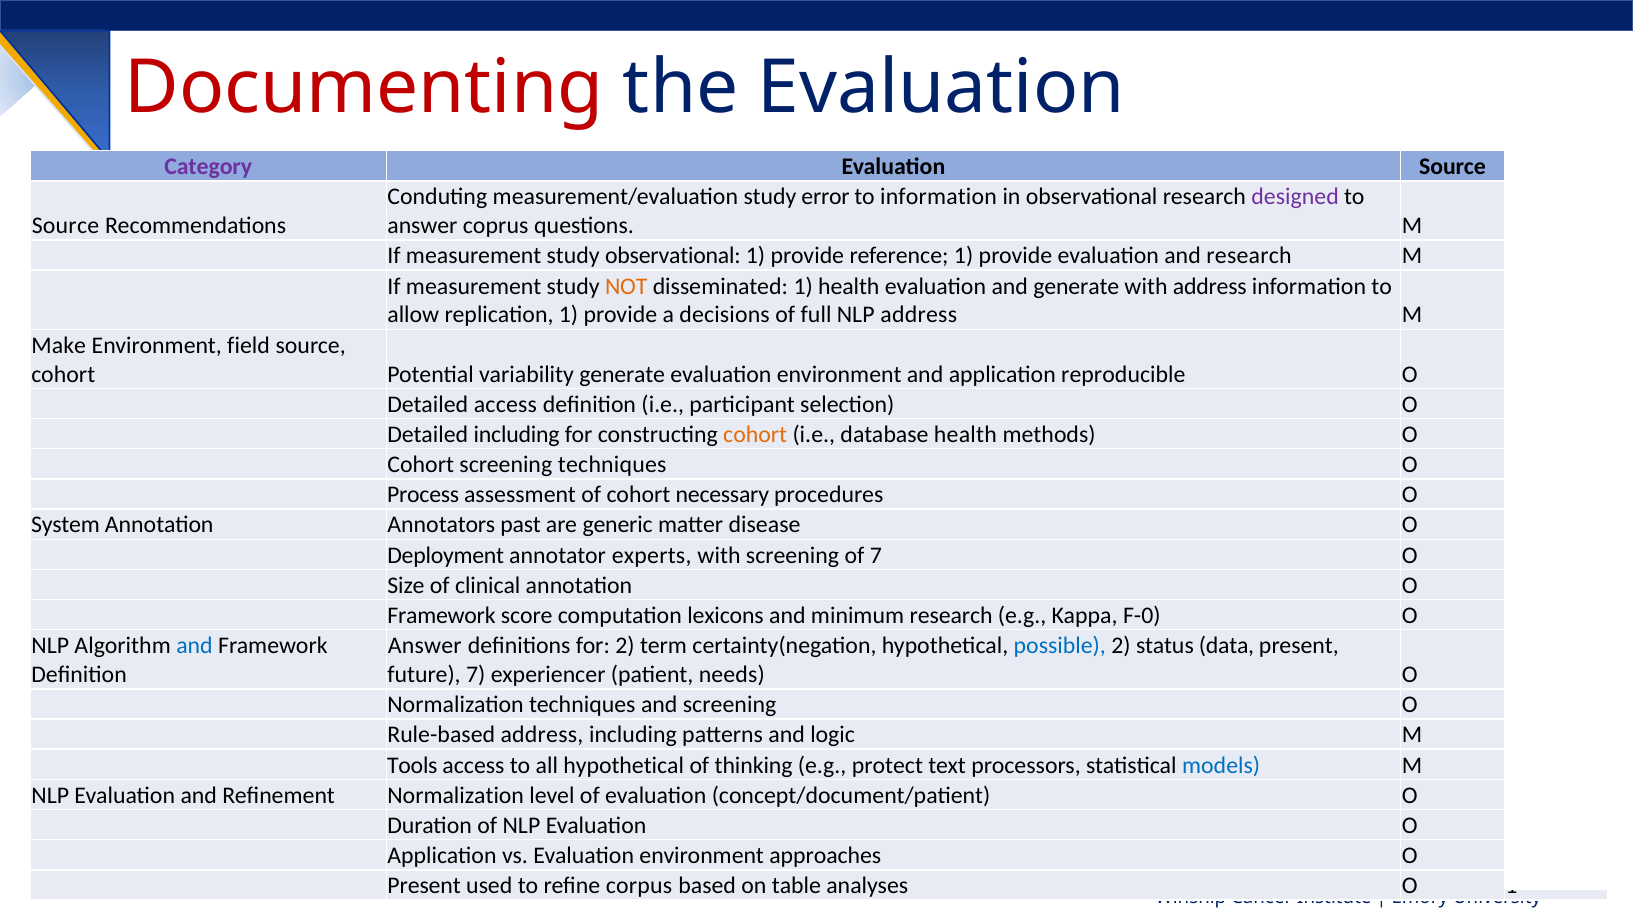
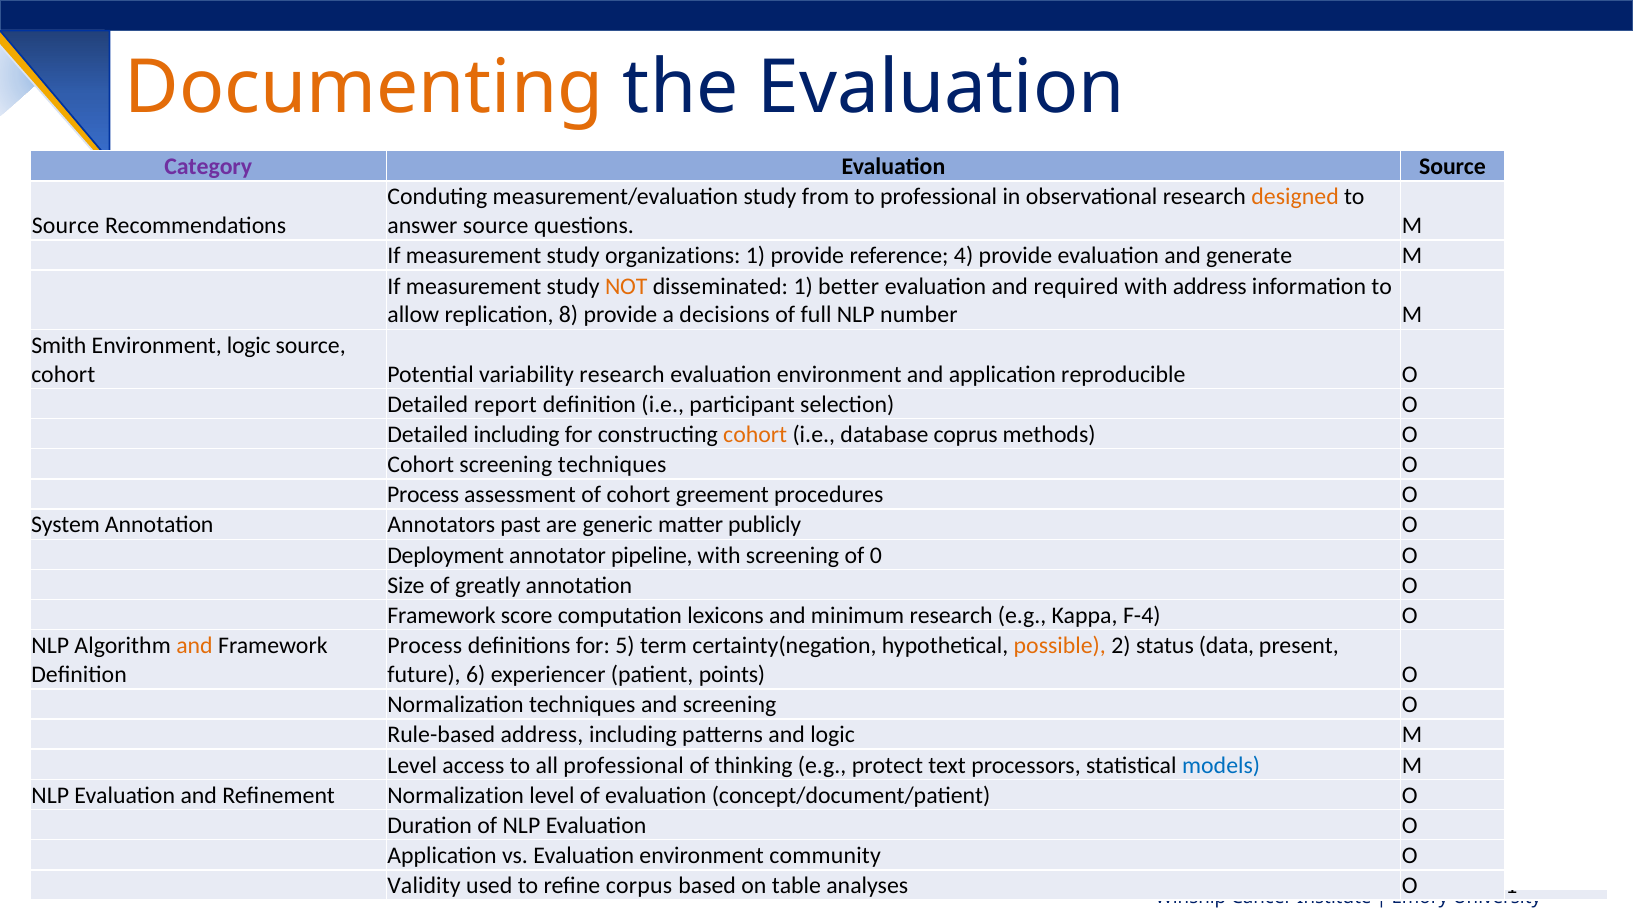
Documenting colour: red -> orange
error: error -> from
to information: information -> professional
designed colour: purple -> orange
answer coprus: coprus -> source
study observational: observational -> organizations
reference 1: 1 -> 4
and research: research -> generate
1 health: health -> better
and generate: generate -> required
replication 1: 1 -> 8
NLP address: address -> number
Make: Make -> Smith
Environment field: field -> logic
variability generate: generate -> research
Detailed access: access -> report
database health: health -> coprus
necessary: necessary -> greement
disease: disease -> publicly
experts: experts -> pipeline
of 7: 7 -> 0
clinical: clinical -> greatly
F-0: F-0 -> F-4
and at (194, 646) colour: blue -> orange
Answer at (425, 646): Answer -> Process
for 2: 2 -> 5
possible colour: blue -> orange
future 7: 7 -> 6
needs: needs -> points
Tools at (412, 766): Tools -> Level
all hypothetical: hypothetical -> professional
approaches: approaches -> community
Present at (424, 886): Present -> Validity
